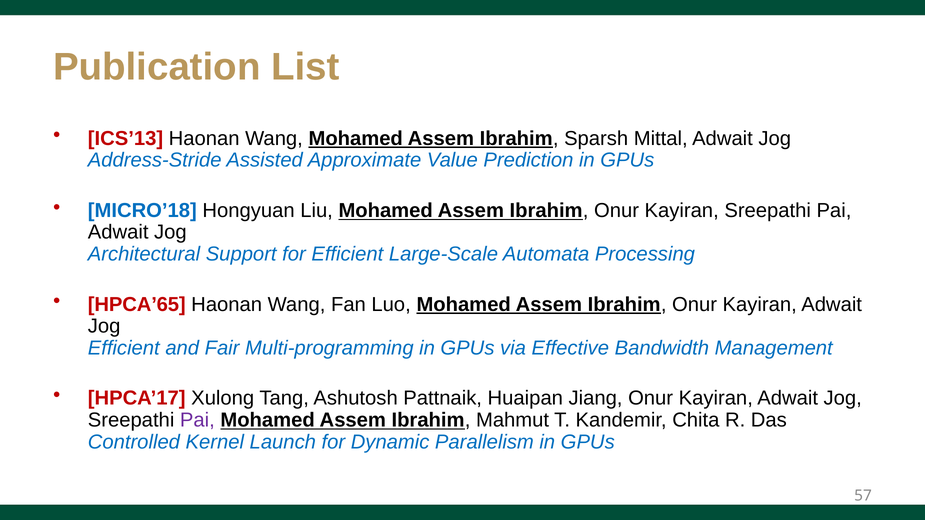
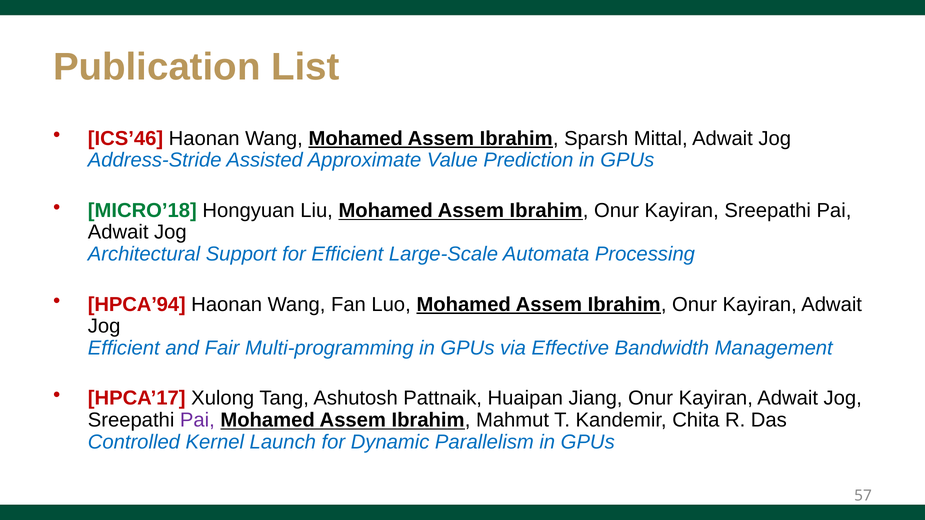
ICS’13: ICS’13 -> ICS’46
MICRO’18 colour: blue -> green
HPCA’65: HPCA’65 -> HPCA’94
